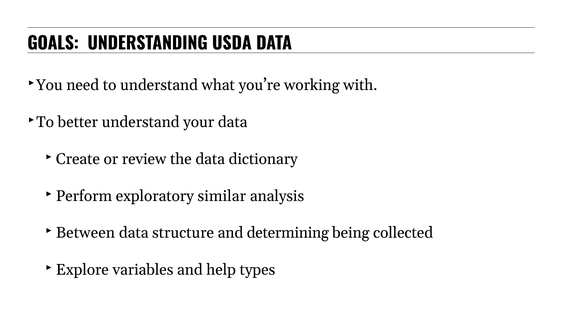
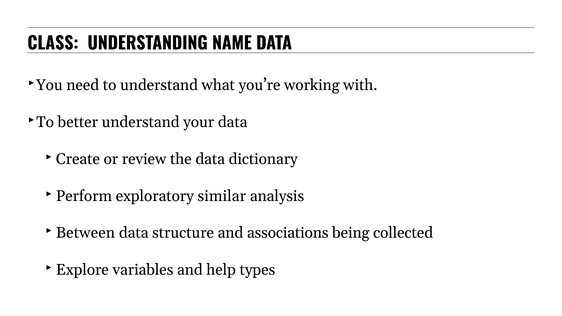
GOALS: GOALS -> CLASS
USDA: USDA -> NAME
determining: determining -> associations
